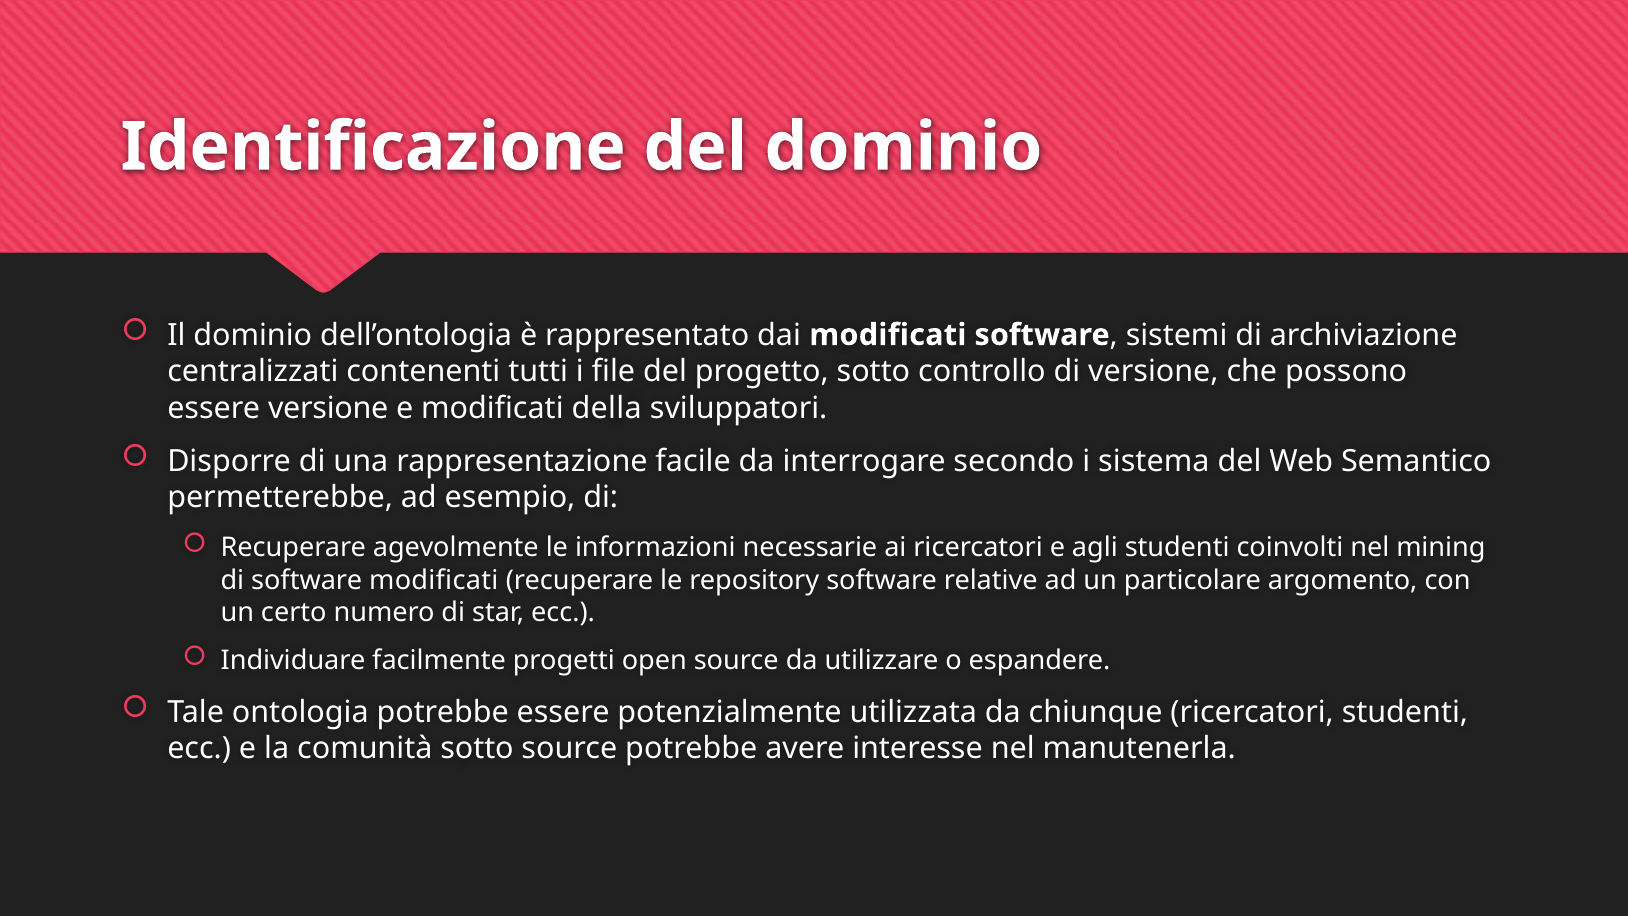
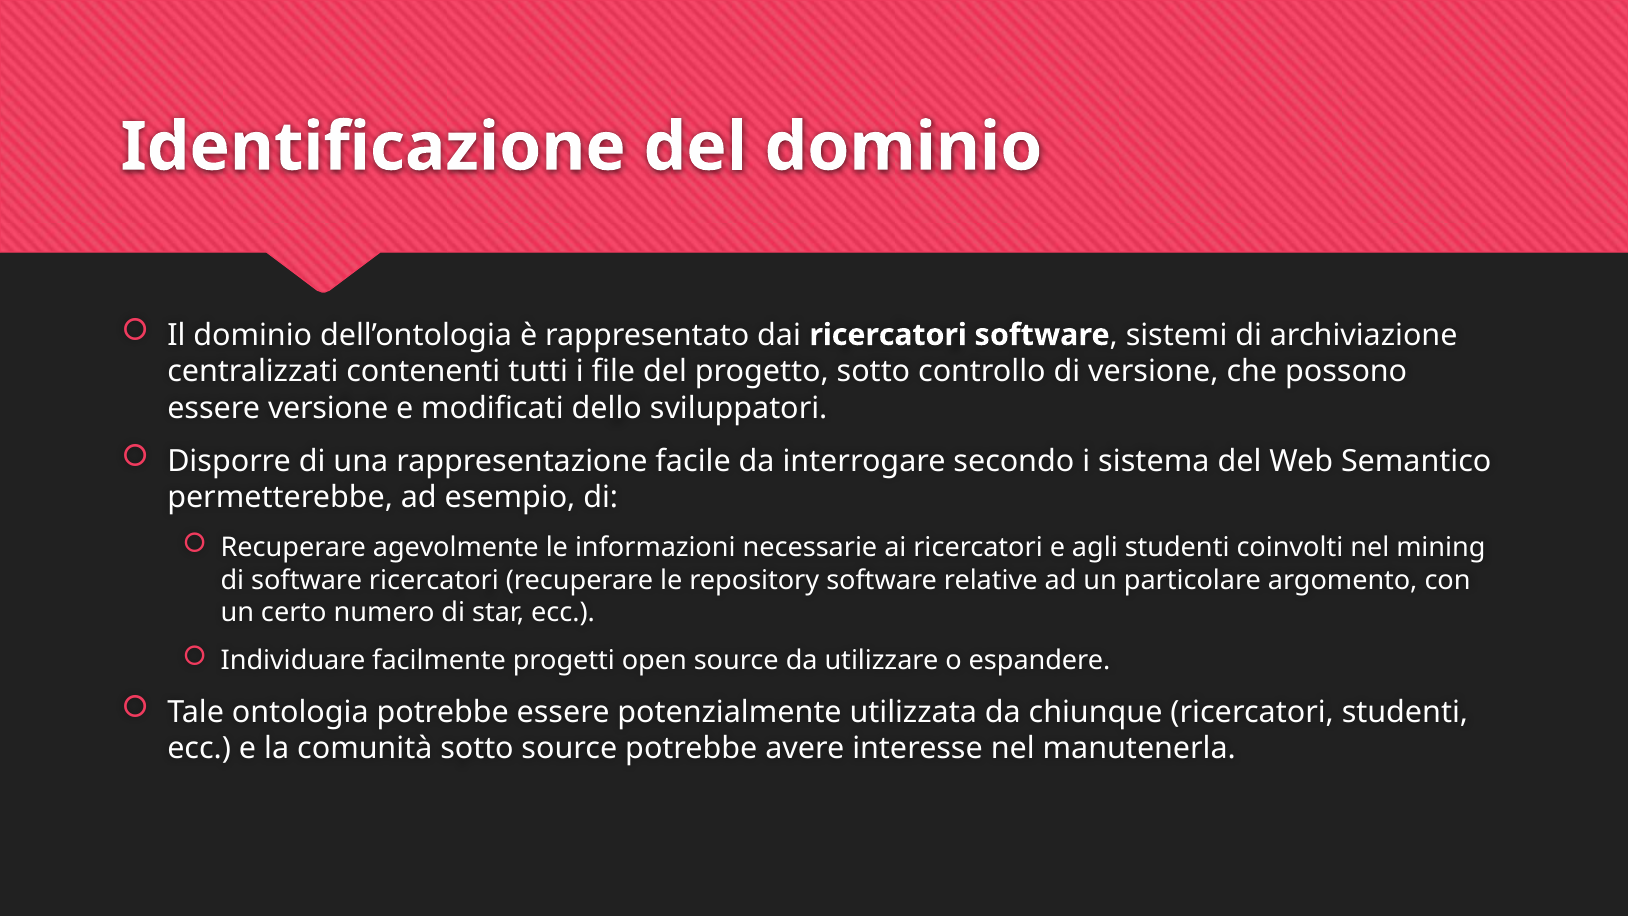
dai modificati: modificati -> ricercatori
della: della -> dello
software modificati: modificati -> ricercatori
